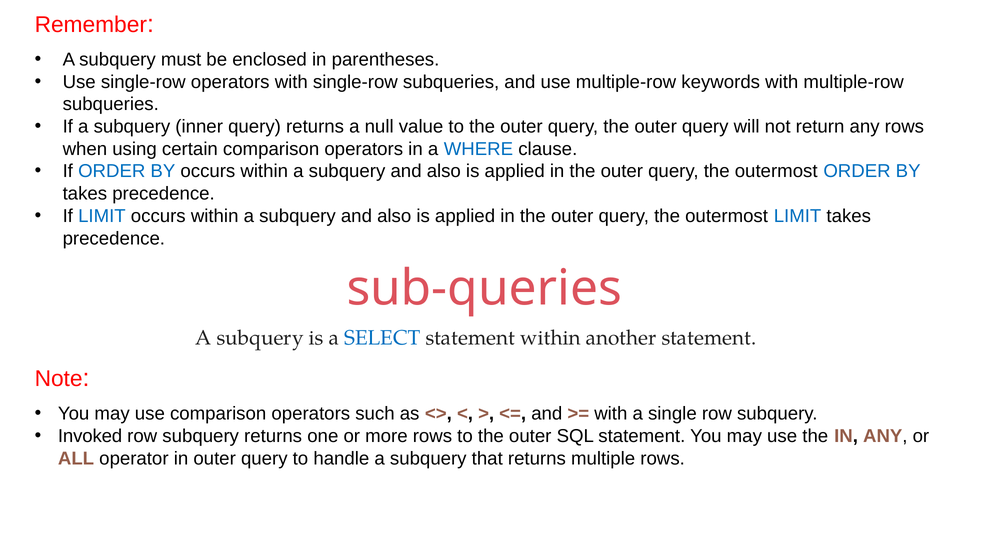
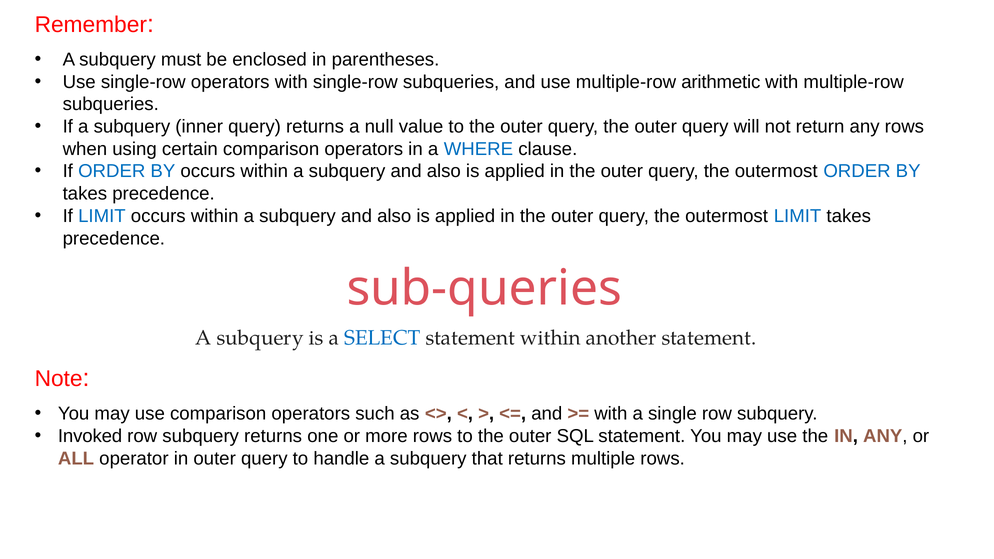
keywords: keywords -> arithmetic
